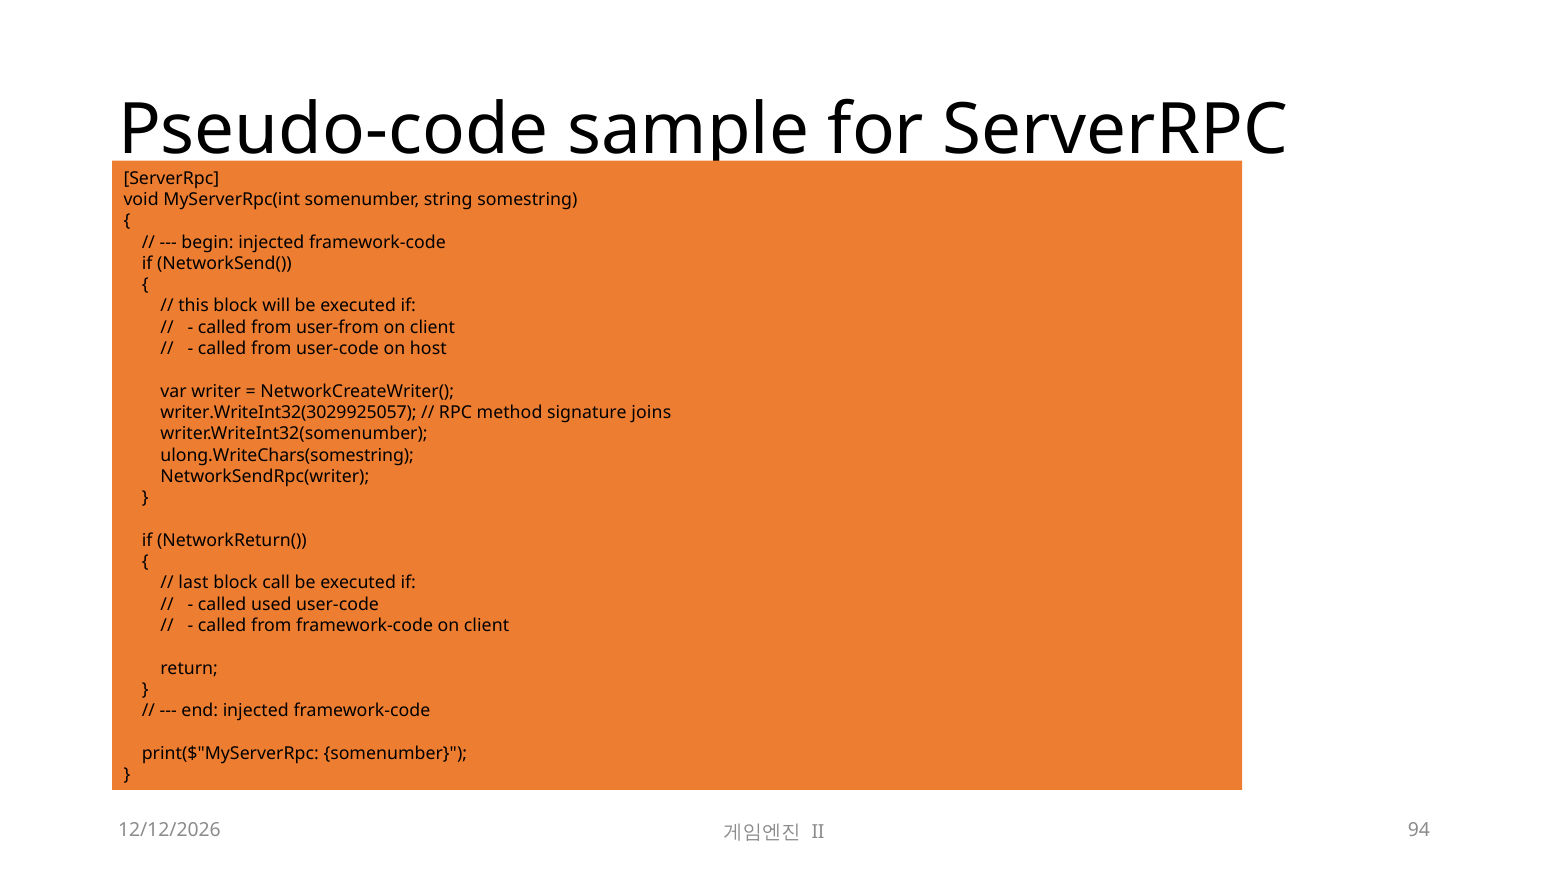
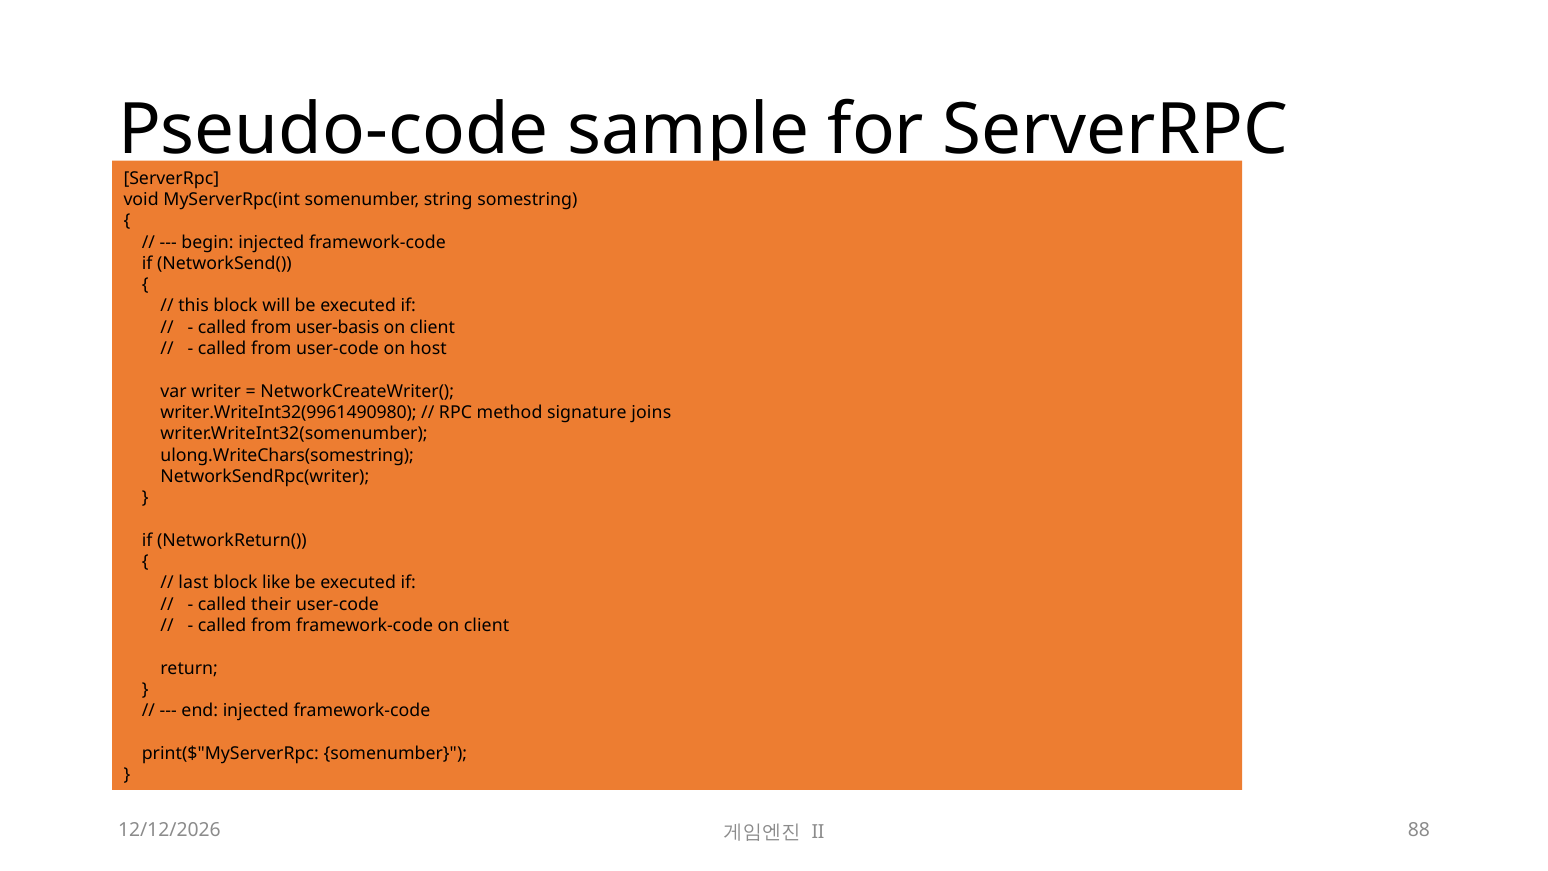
user-from: user-from -> user-basis
writer.WriteInt32(3029925057: writer.WriteInt32(3029925057 -> writer.WriteInt32(9961490980
call: call -> like
used: used -> their
94: 94 -> 88
